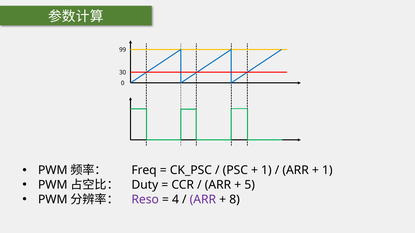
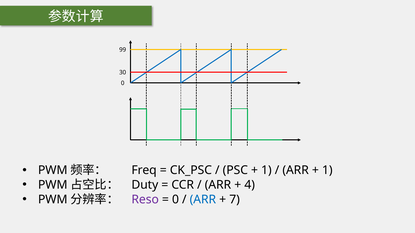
5: 5 -> 4
4 at (175, 200): 4 -> 0
ARR at (203, 200) colour: purple -> blue
8: 8 -> 7
